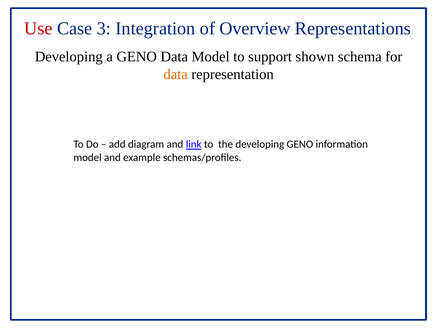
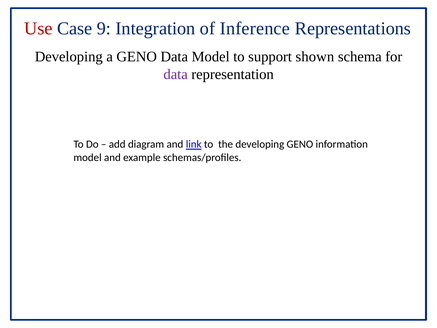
3: 3 -> 9
Overview: Overview -> Inference
data at (176, 74) colour: orange -> purple
